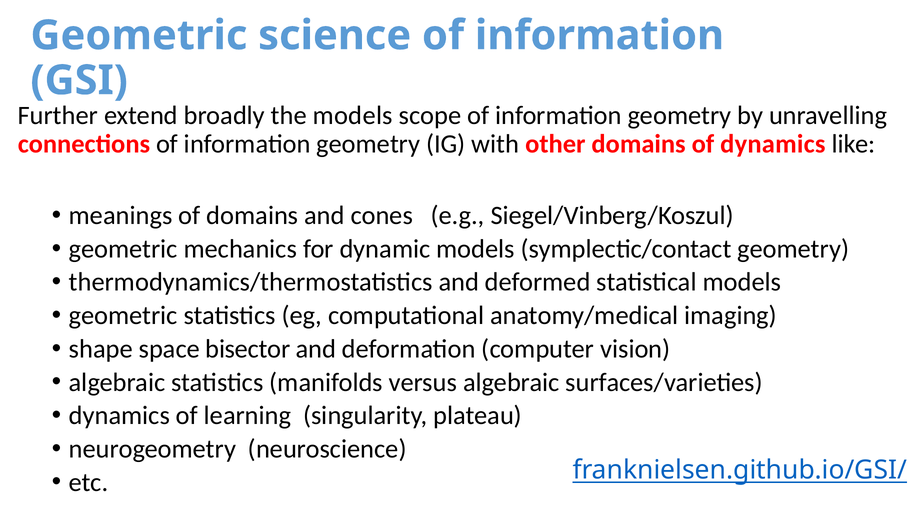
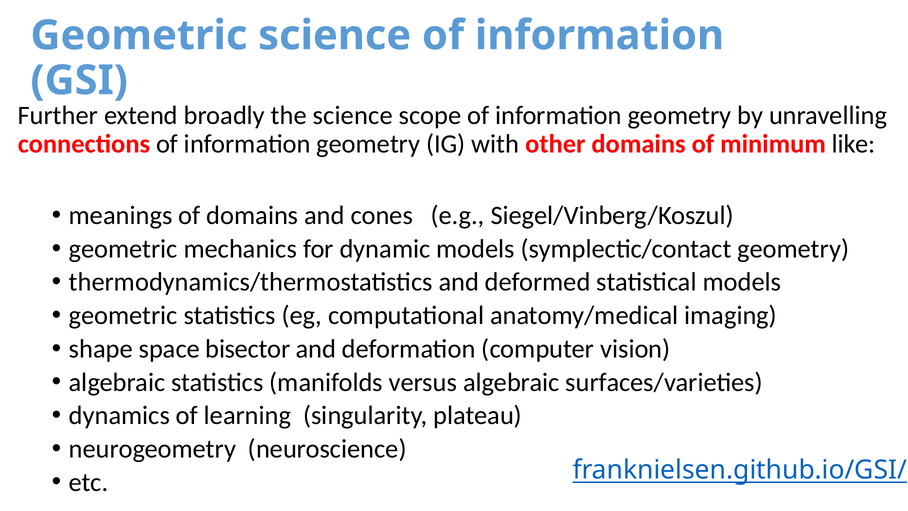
the models: models -> science
of dynamics: dynamics -> minimum
